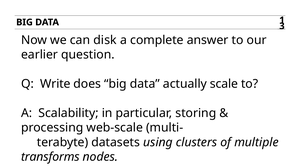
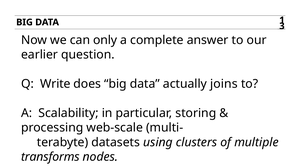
disk: disk -> only
scale: scale -> joins
